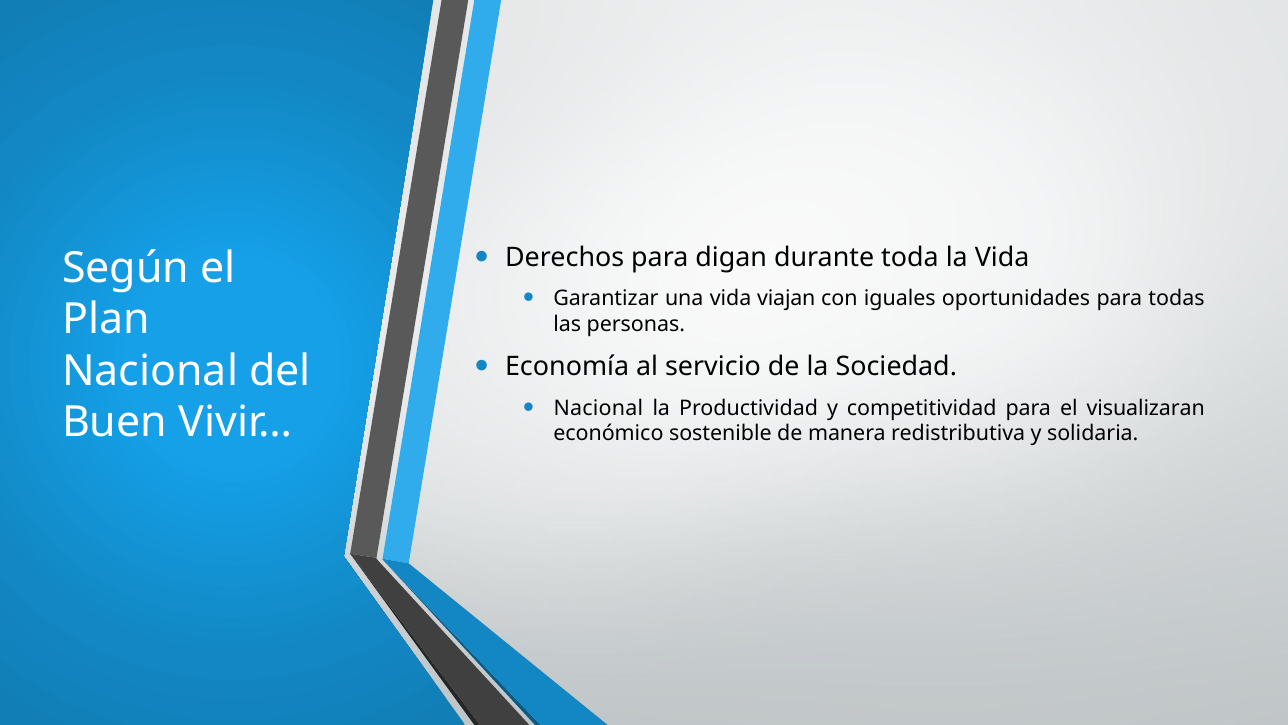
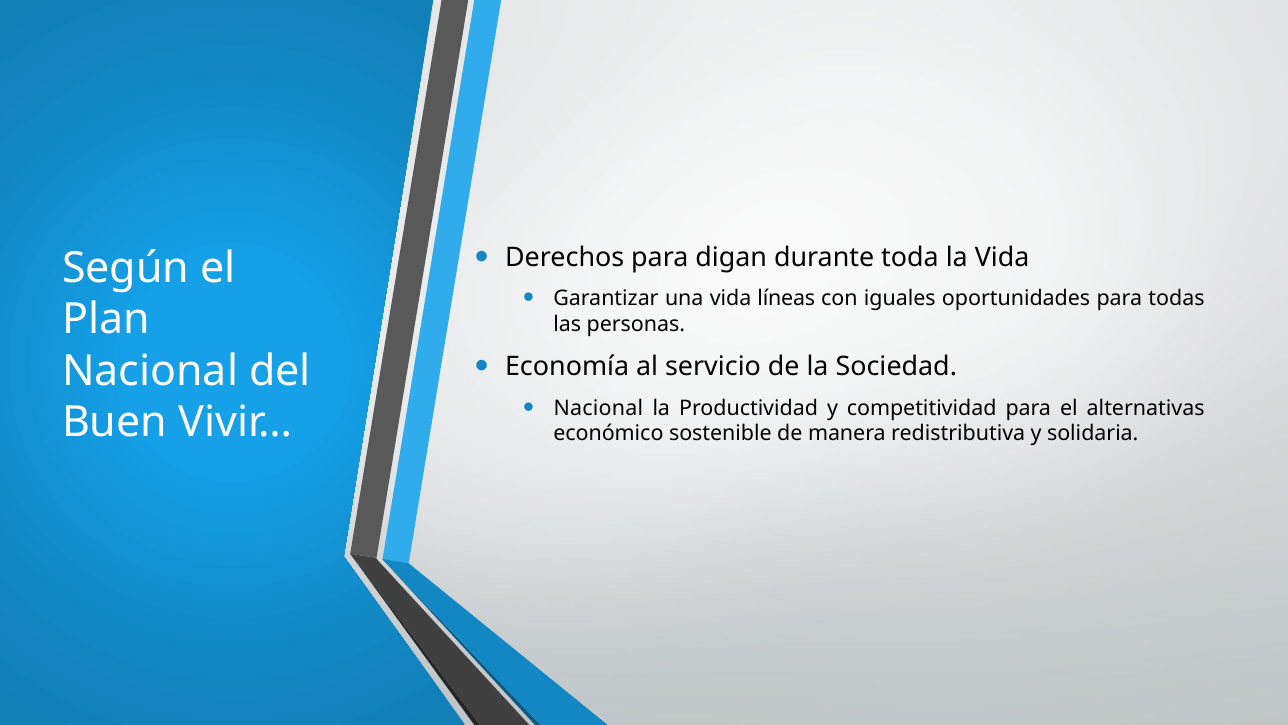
viajan: viajan -> líneas
visualizaran: visualizaran -> alternativas
